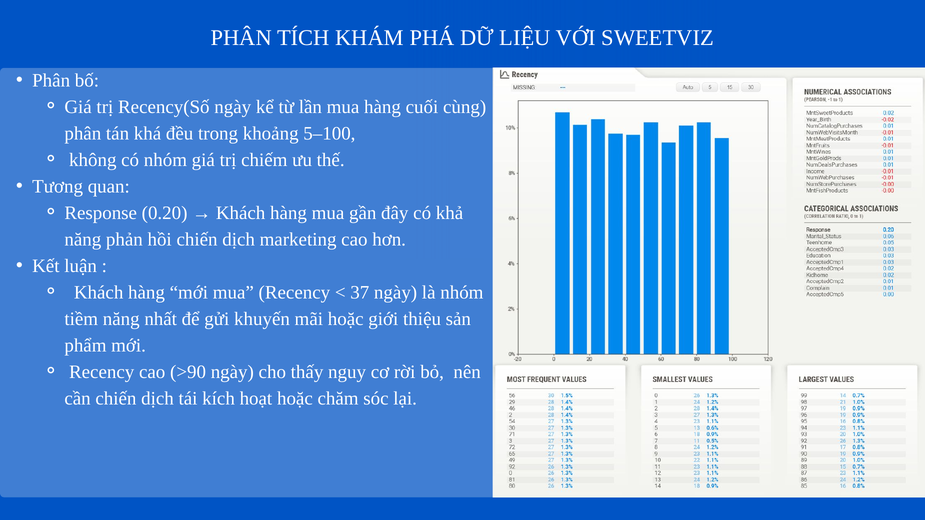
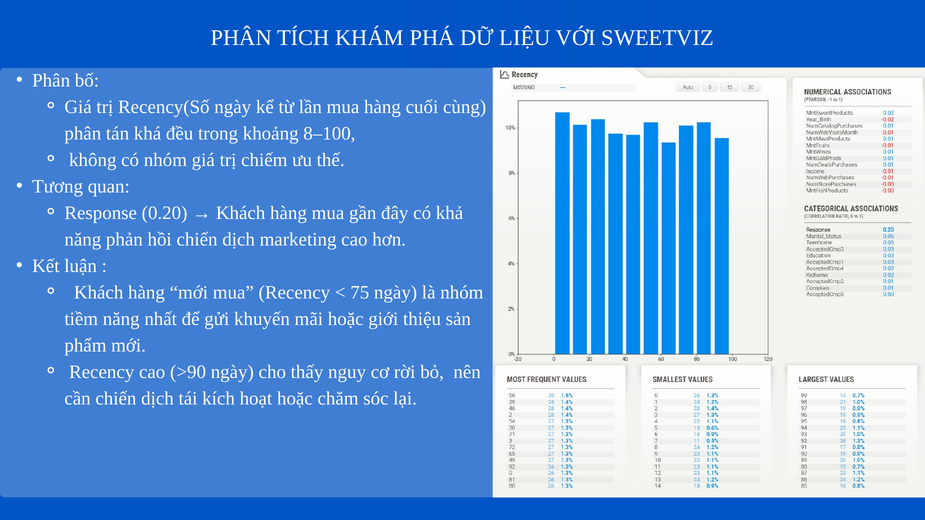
5–100: 5–100 -> 8–100
37: 37 -> 75
